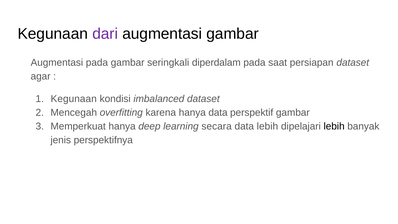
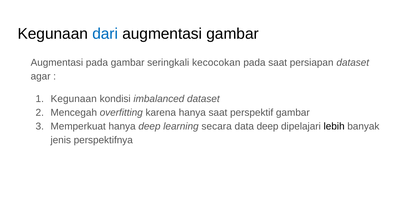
dari colour: purple -> blue
diperdalam: diperdalam -> kecocokan
hanya data: data -> saat
data lebih: lebih -> deep
